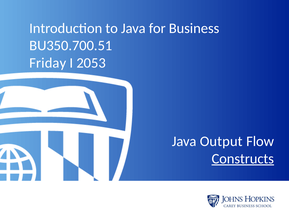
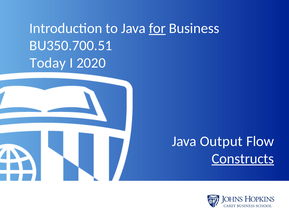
for underline: none -> present
Friday: Friday -> Today
2053: 2053 -> 2020
